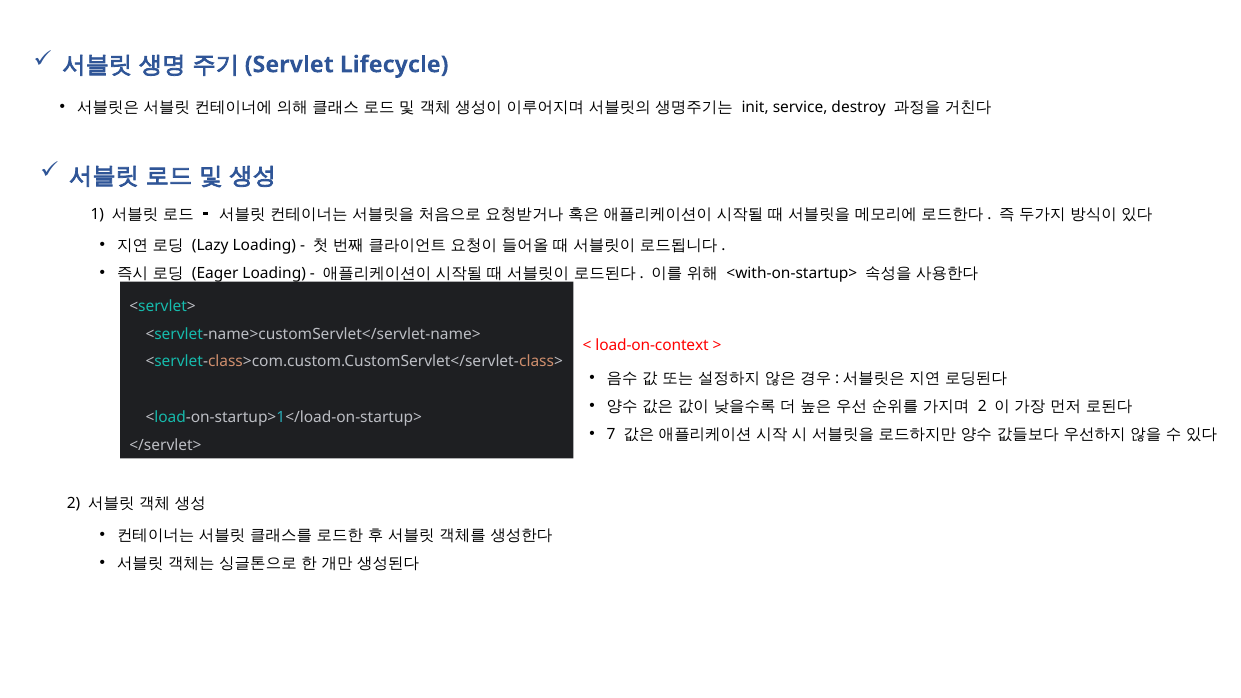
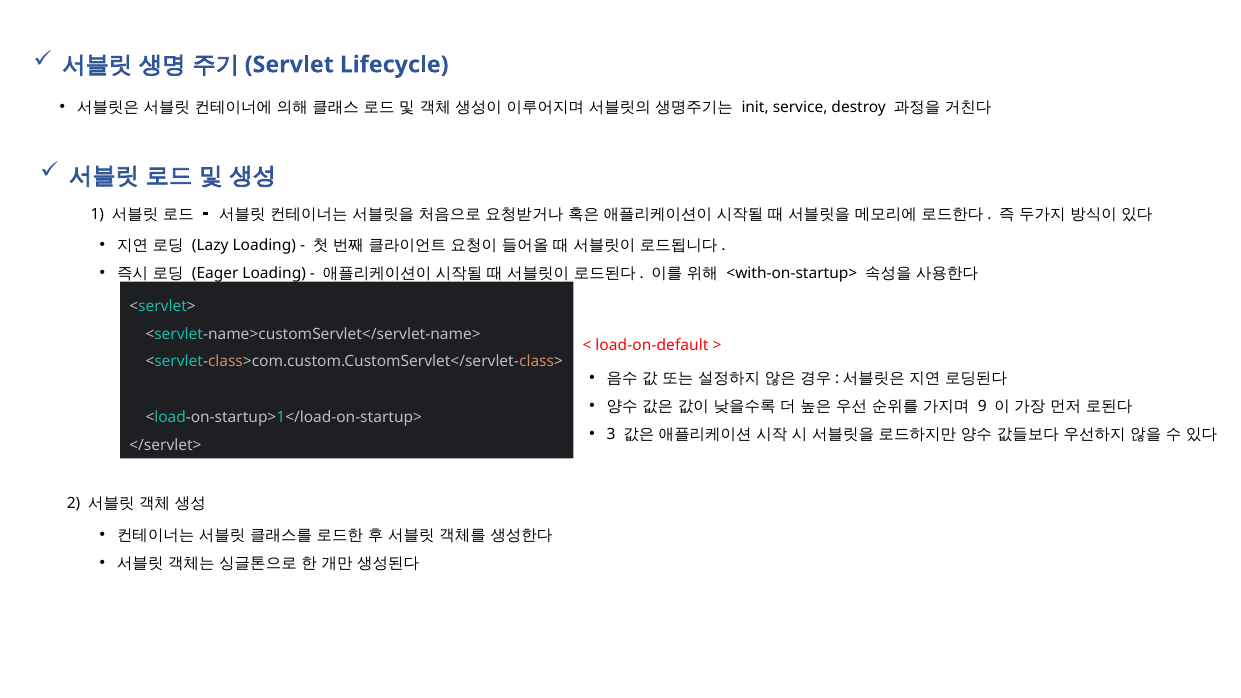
load-on-context: load-on-context -> load-on-default
2 at (982, 406): 2 -> 9
7: 7 -> 3
